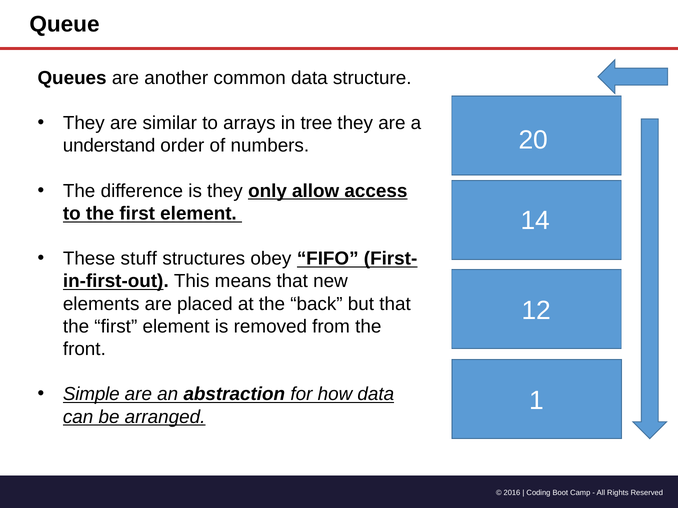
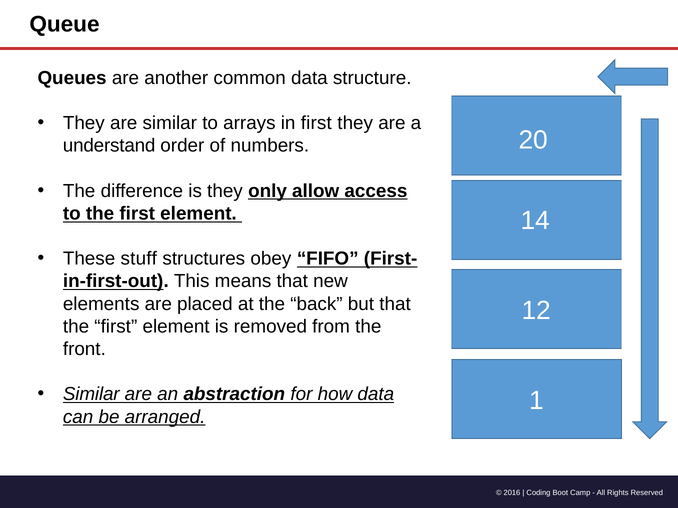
in tree: tree -> first
Simple at (91, 395): Simple -> Similar
